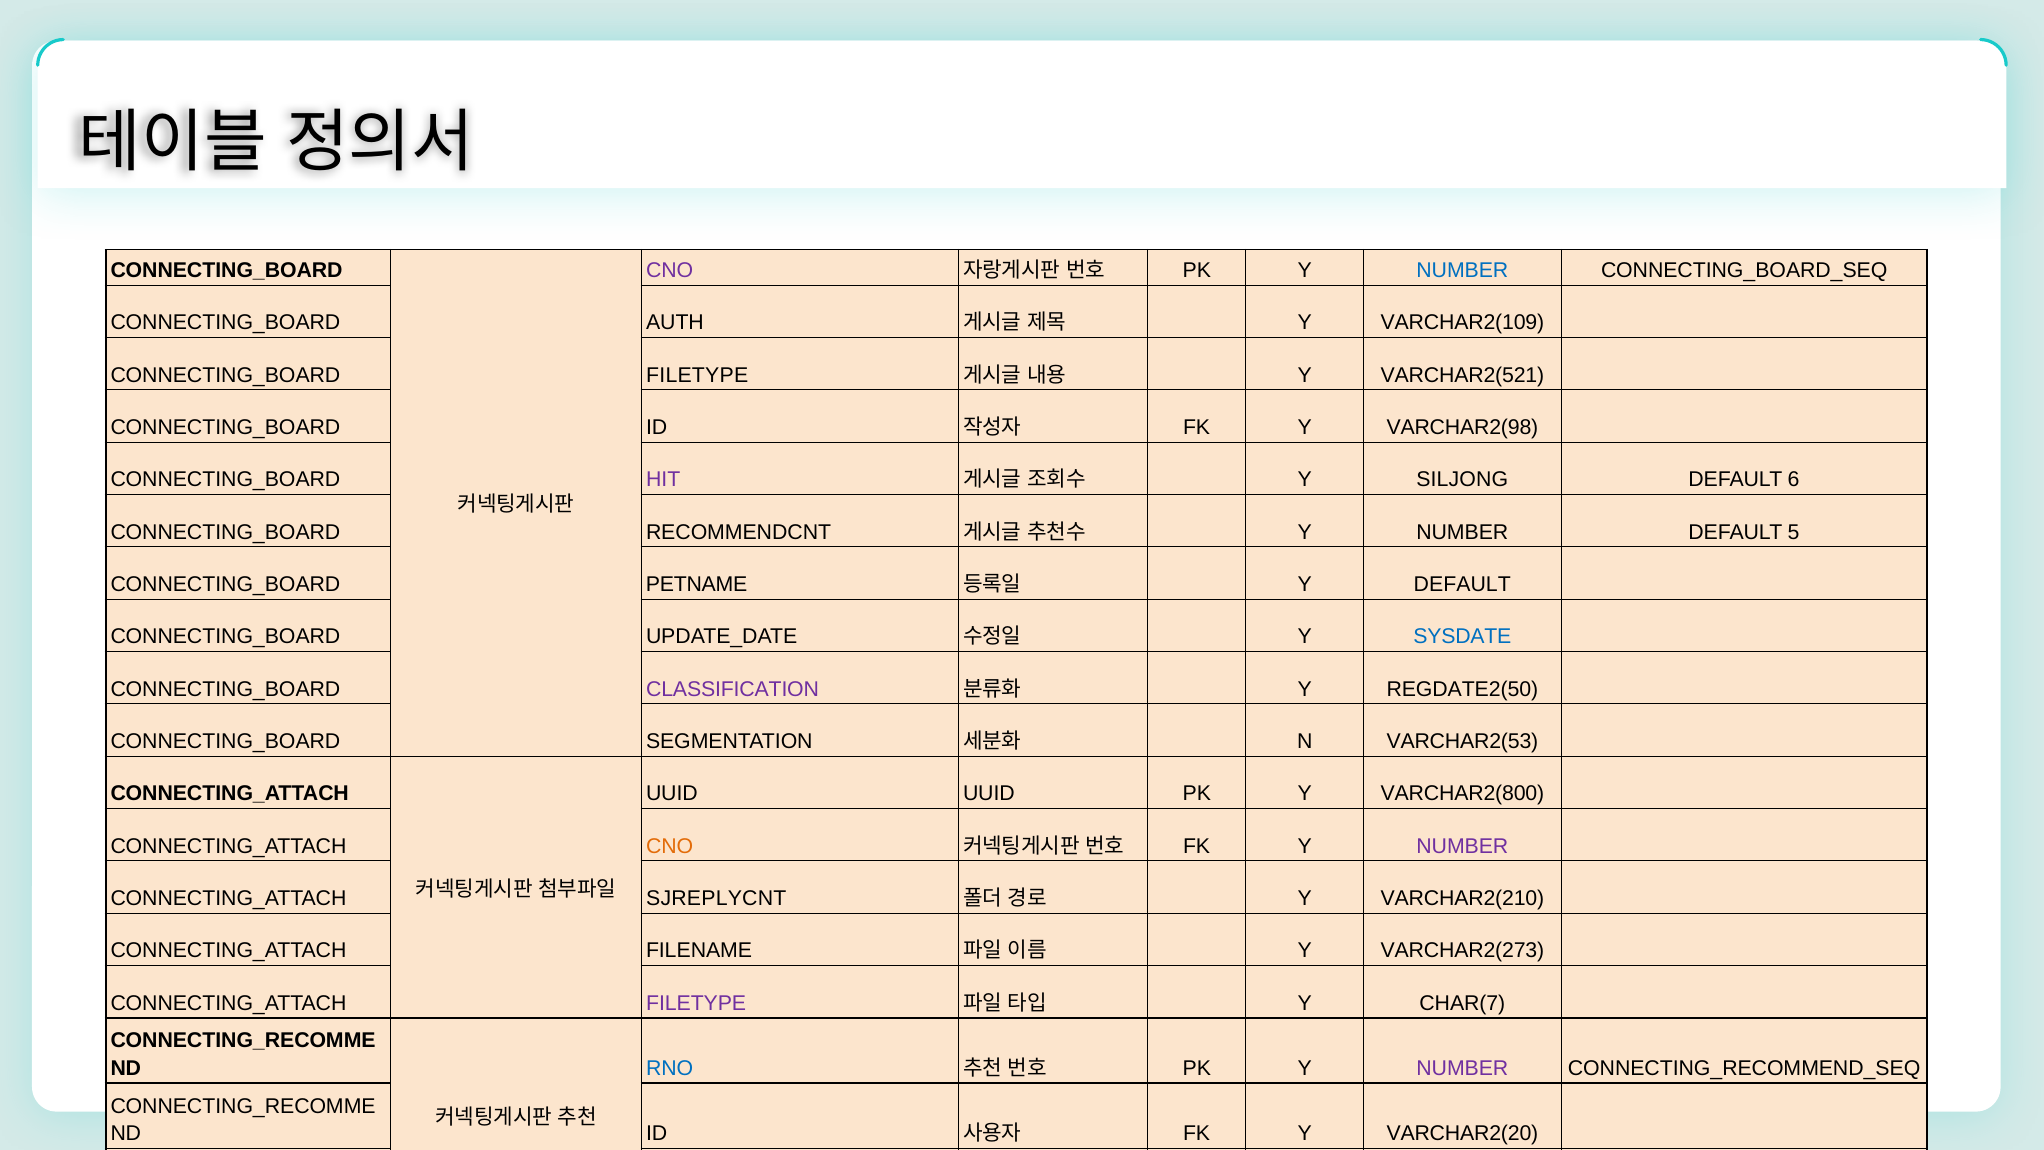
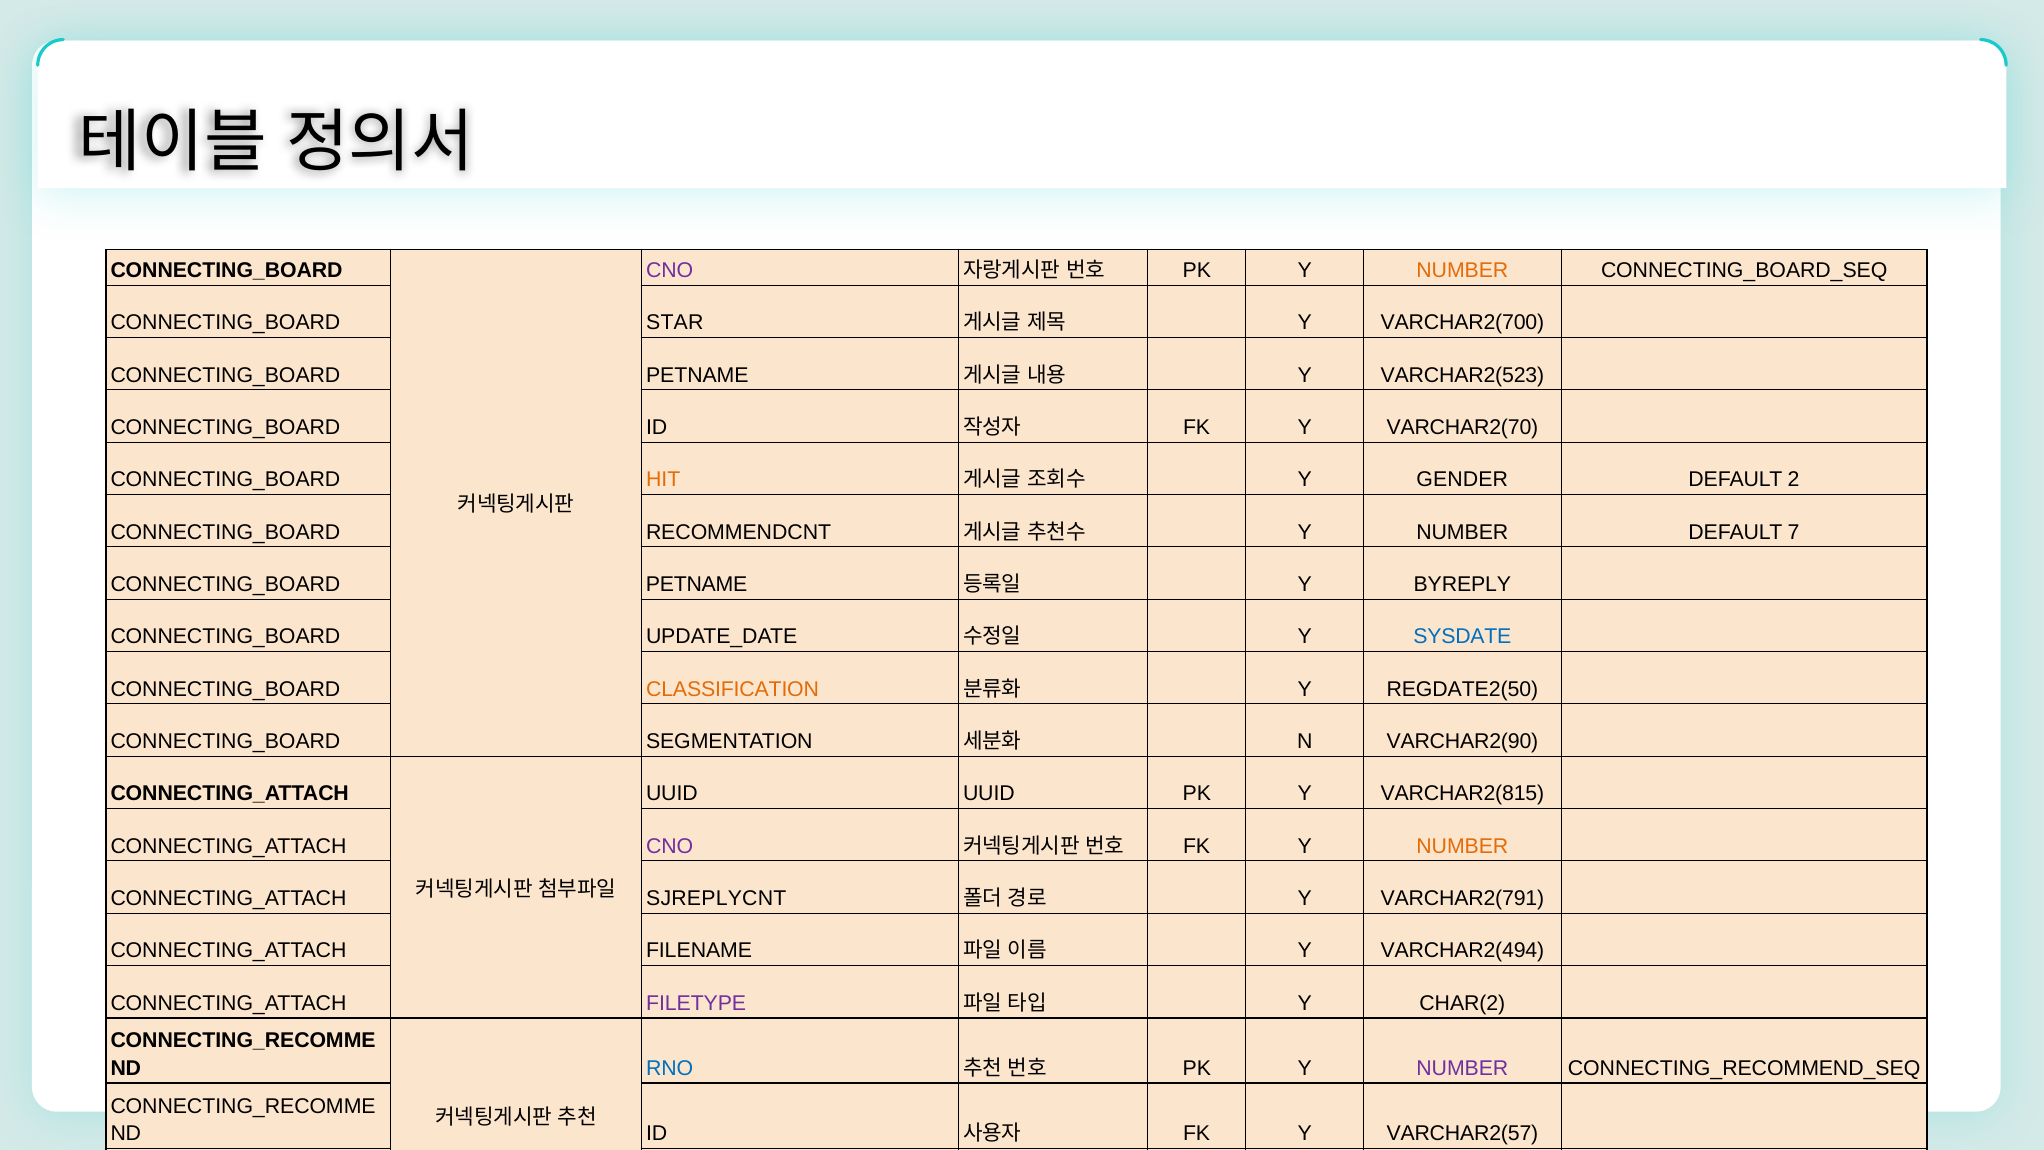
NUMBER at (1462, 270) colour: blue -> orange
AUTH: AUTH -> STAR
VARCHAR2(109: VARCHAR2(109 -> VARCHAR2(700
FILETYPE at (697, 375): FILETYPE -> PETNAME
VARCHAR2(521: VARCHAR2(521 -> VARCHAR2(523
VARCHAR2(98: VARCHAR2(98 -> VARCHAR2(70
HIT colour: purple -> orange
SILJONG: SILJONG -> GENDER
6: 6 -> 2
5: 5 -> 7
Y DEFAULT: DEFAULT -> BYREPLY
CLASSIFICATION colour: purple -> orange
VARCHAR2(53: VARCHAR2(53 -> VARCHAR2(90
VARCHAR2(800: VARCHAR2(800 -> VARCHAR2(815
CNO at (670, 846) colour: orange -> purple
NUMBER at (1462, 846) colour: purple -> orange
VARCHAR2(210: VARCHAR2(210 -> VARCHAR2(791
VARCHAR2(273: VARCHAR2(273 -> VARCHAR2(494
CHAR(7: CHAR(7 -> CHAR(2
VARCHAR2(20: VARCHAR2(20 -> VARCHAR2(57
